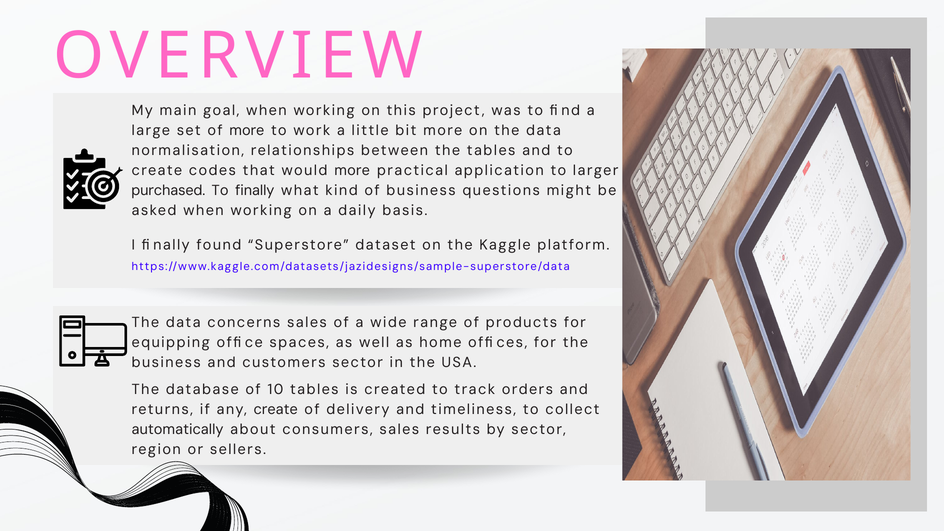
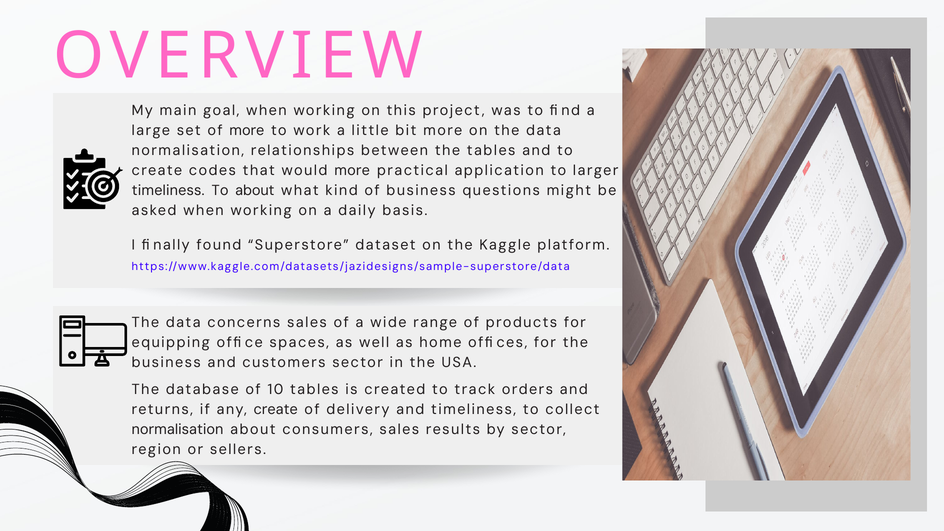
purchased at (168, 191): purchased -> timeliness
To finally: finally -> about
automatically at (178, 429): automatically -> normalisation
